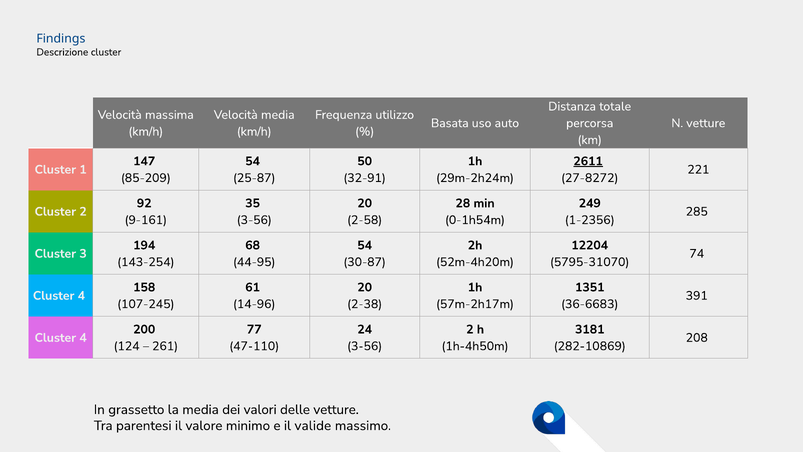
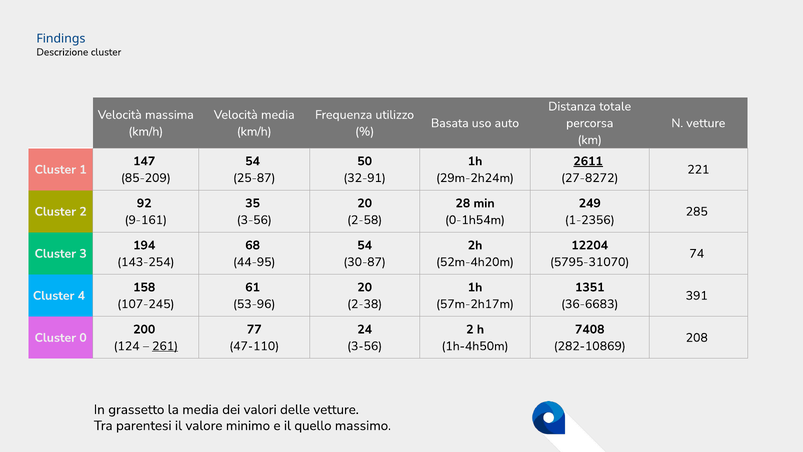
14-96: 14-96 -> 53-96
3181: 3181 -> 7408
4 at (83, 337): 4 -> 0
261 underline: none -> present
valide: valide -> quello
